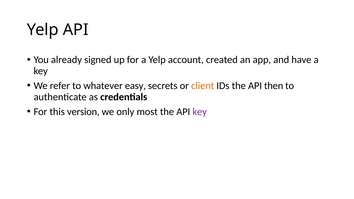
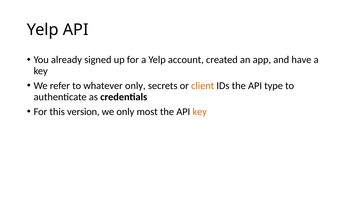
whatever easy: easy -> only
then: then -> type
key at (200, 112) colour: purple -> orange
